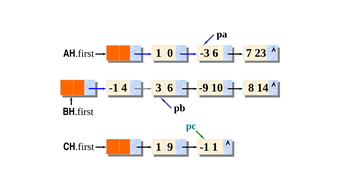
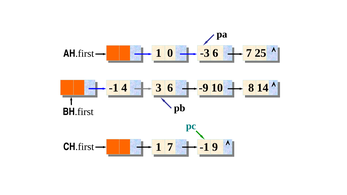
23: 23 -> 25
1 9: 9 -> 7
-1 1: 1 -> 9
